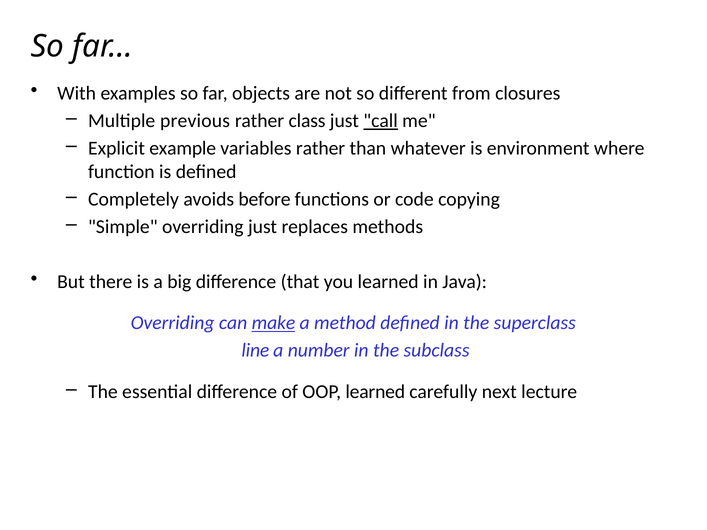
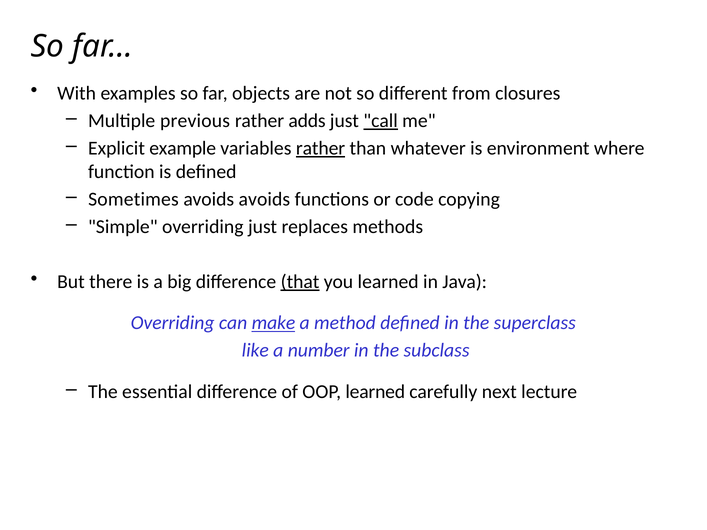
class: class -> adds
rather at (321, 148) underline: none -> present
Completely: Completely -> Sometimes
avoids before: before -> avoids
that underline: none -> present
line: line -> like
